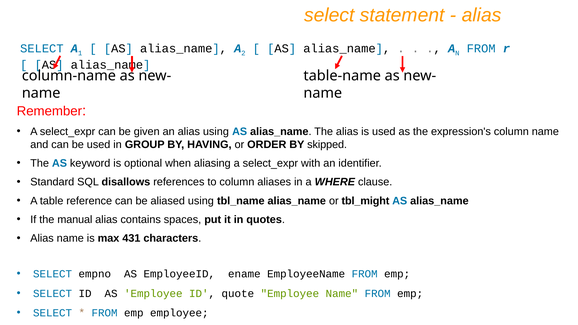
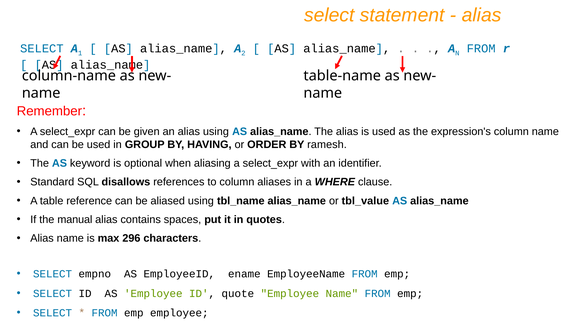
skipped: skipped -> ramesh
tbl_might: tbl_might -> tbl_value
431: 431 -> 296
